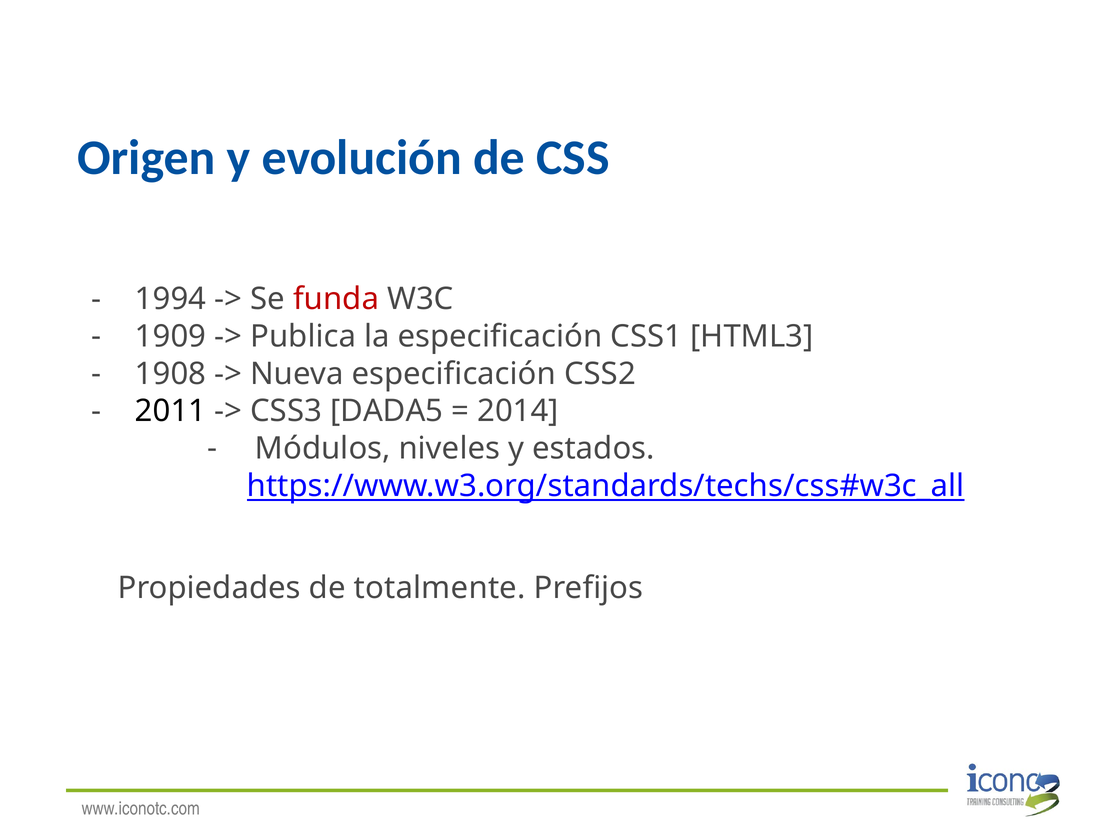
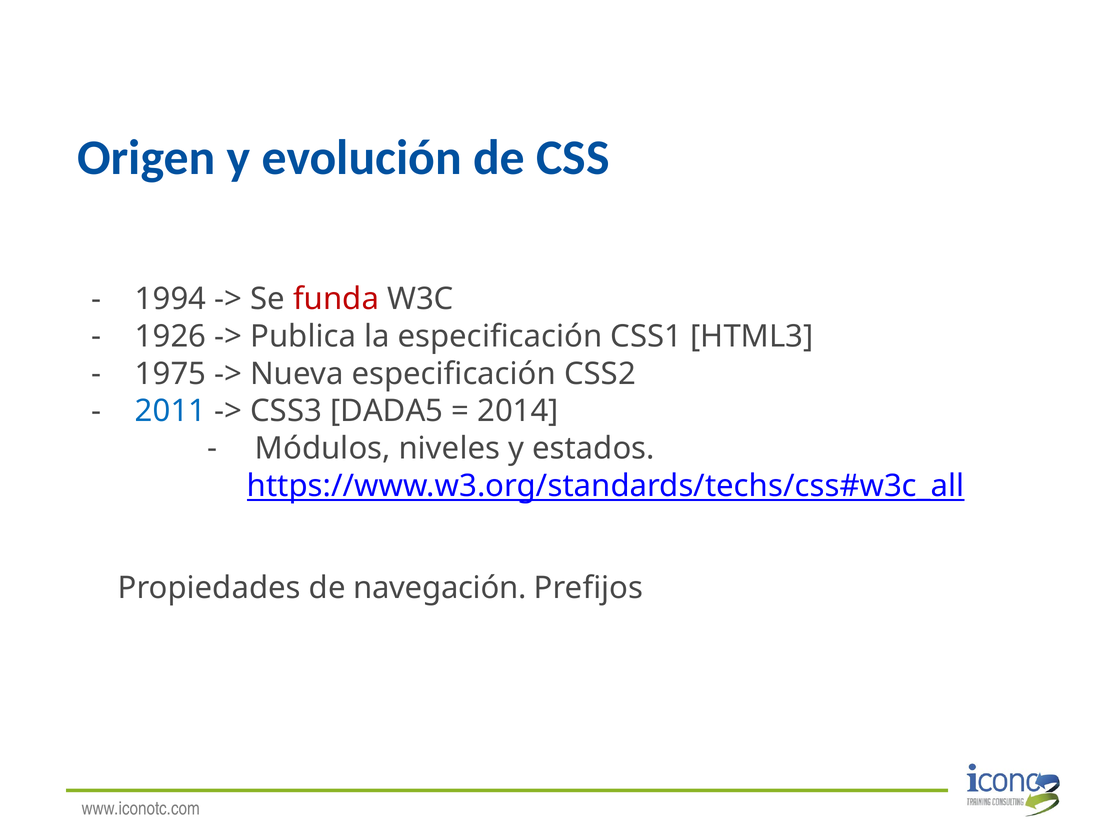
1909: 1909 -> 1926
1908: 1908 -> 1975
2011 colour: black -> blue
totalmente: totalmente -> navegación
